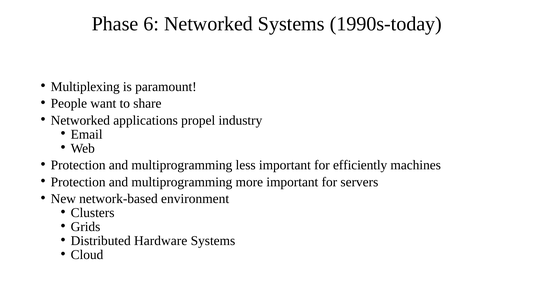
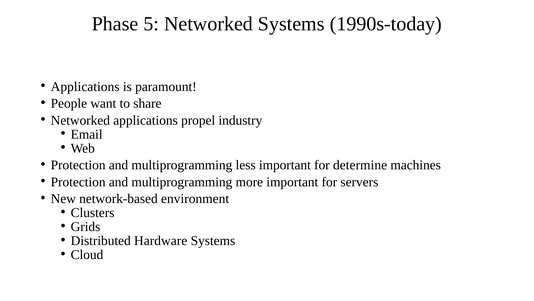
6: 6 -> 5
Multiplexing at (85, 87): Multiplexing -> Applications
efficiently: efficiently -> determine
